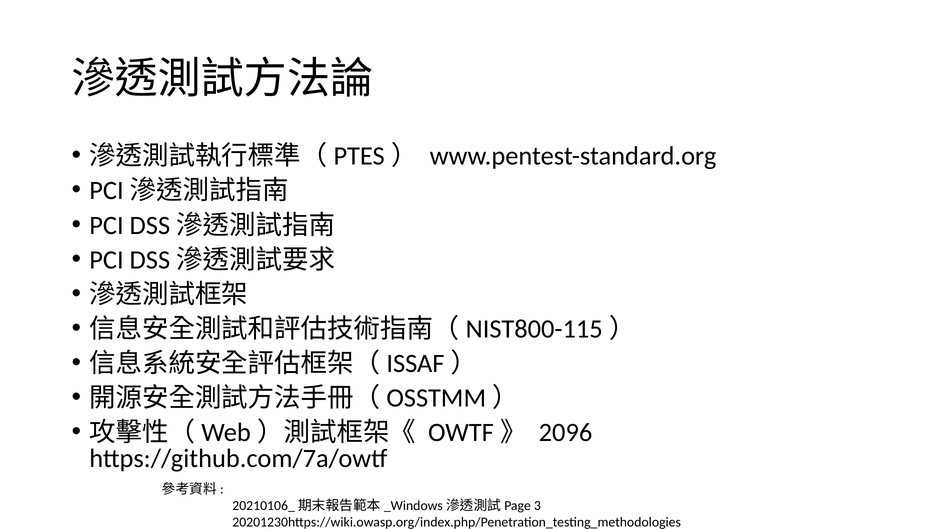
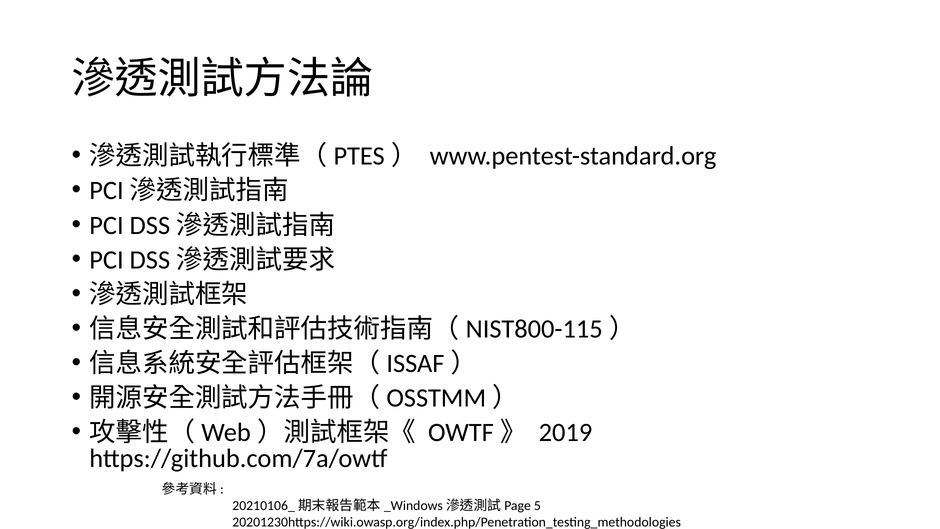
2096: 2096 -> 2019
3: 3 -> 5
